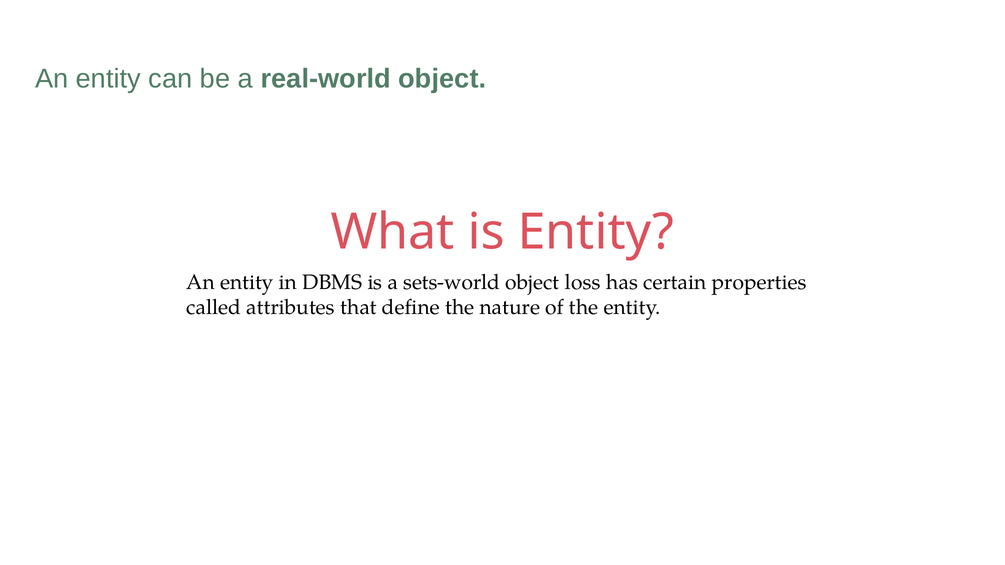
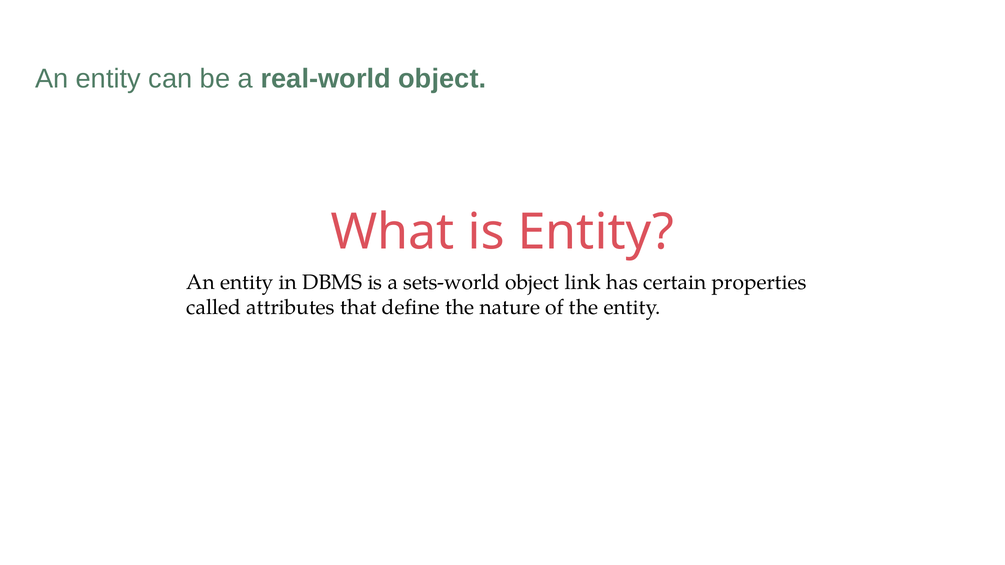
loss: loss -> link
